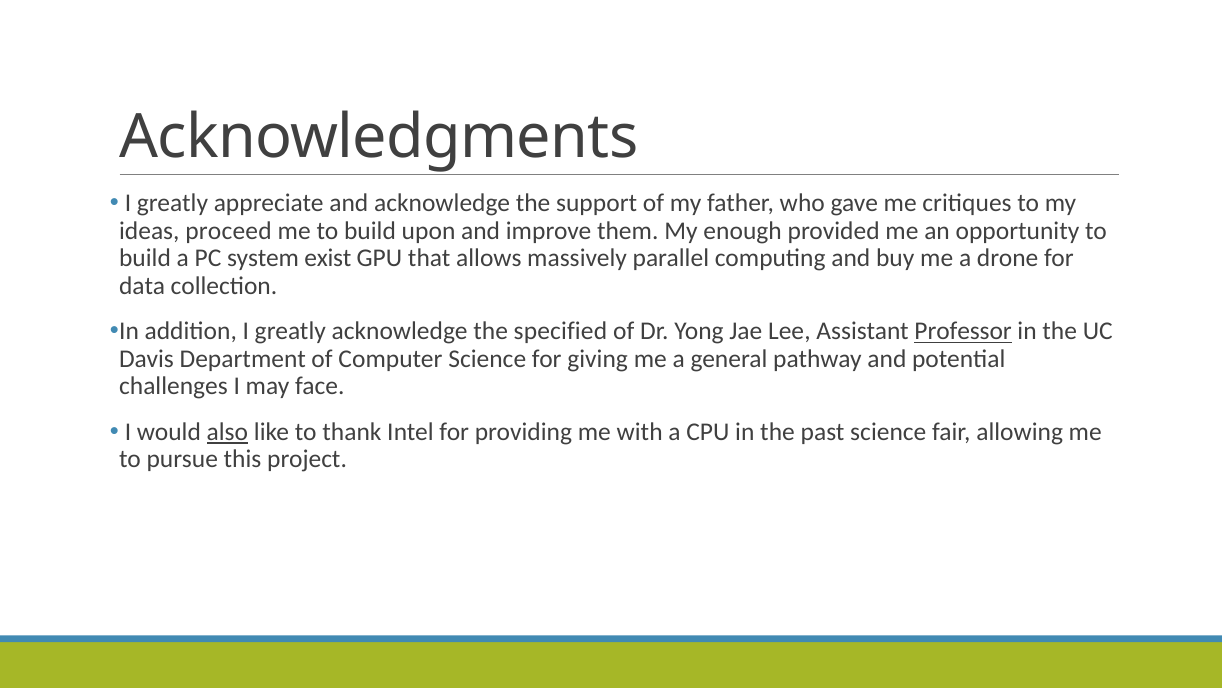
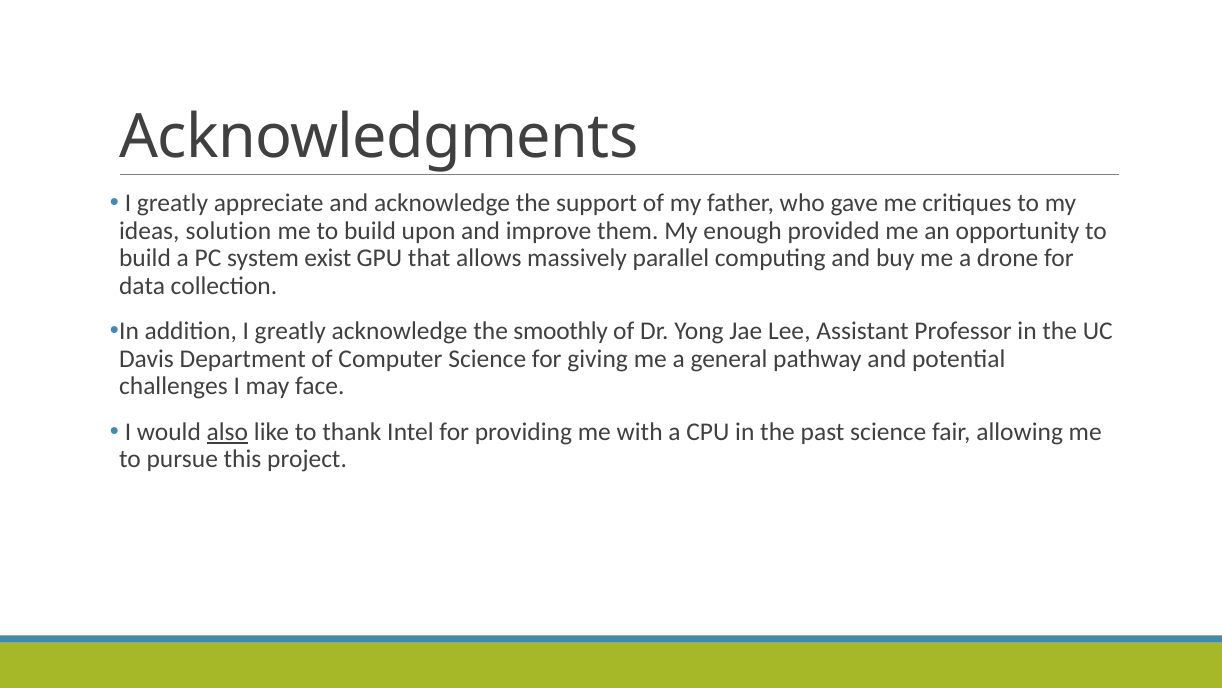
proceed: proceed -> solution
specified: specified -> smoothly
Professor underline: present -> none
